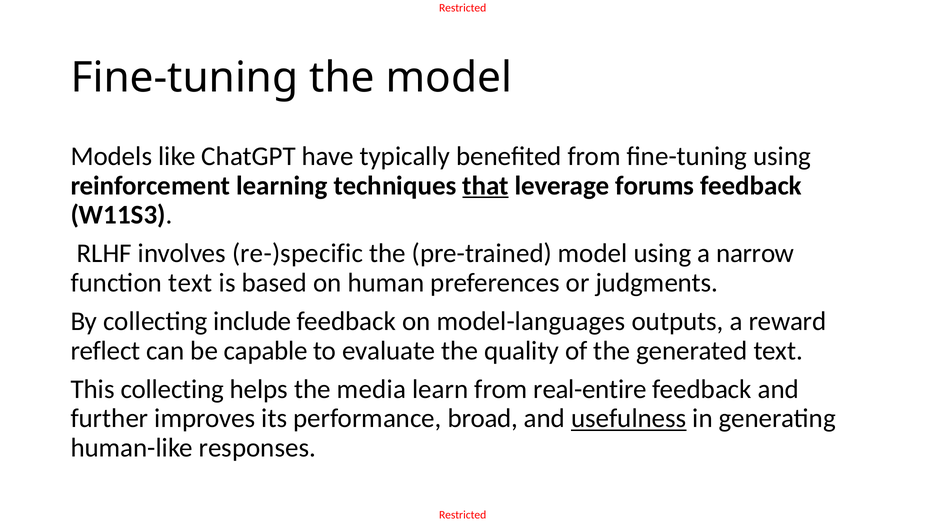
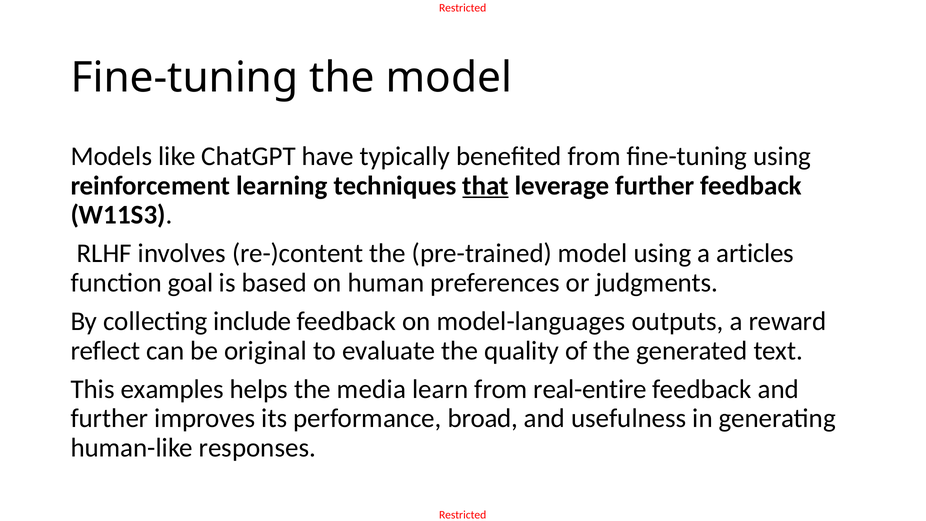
leverage forums: forums -> further
re-)specific: re-)specific -> re-)content
narrow: narrow -> articles
function text: text -> goal
capable: capable -> original
This collecting: collecting -> examples
usefulness underline: present -> none
